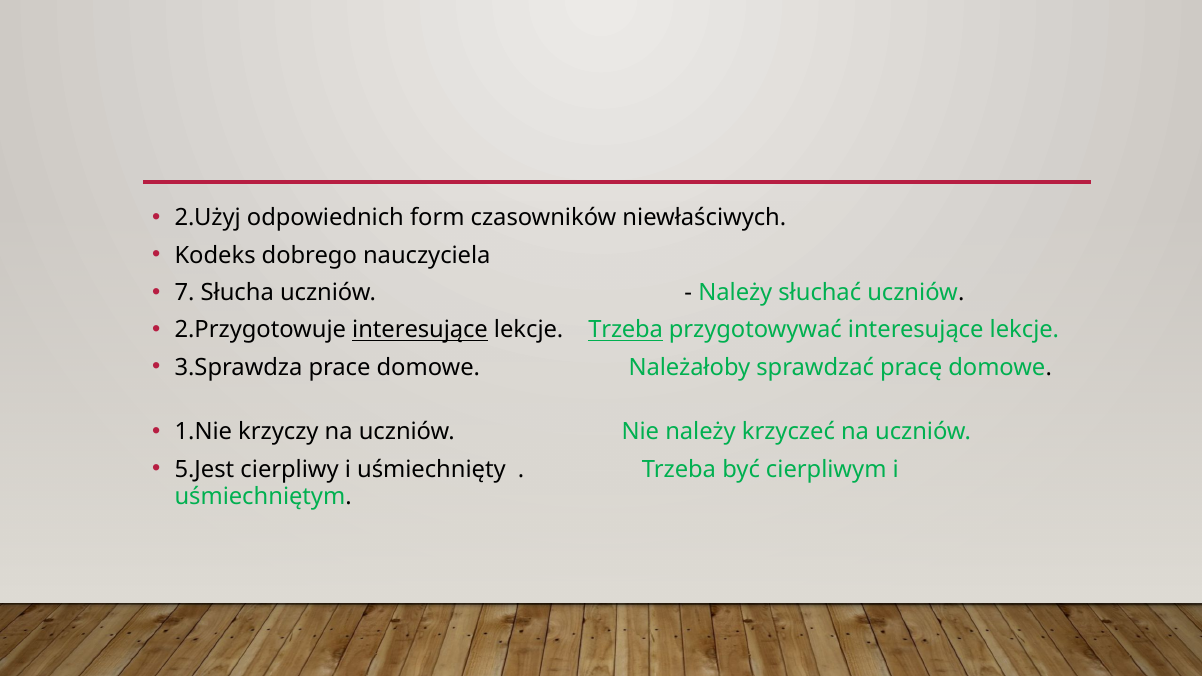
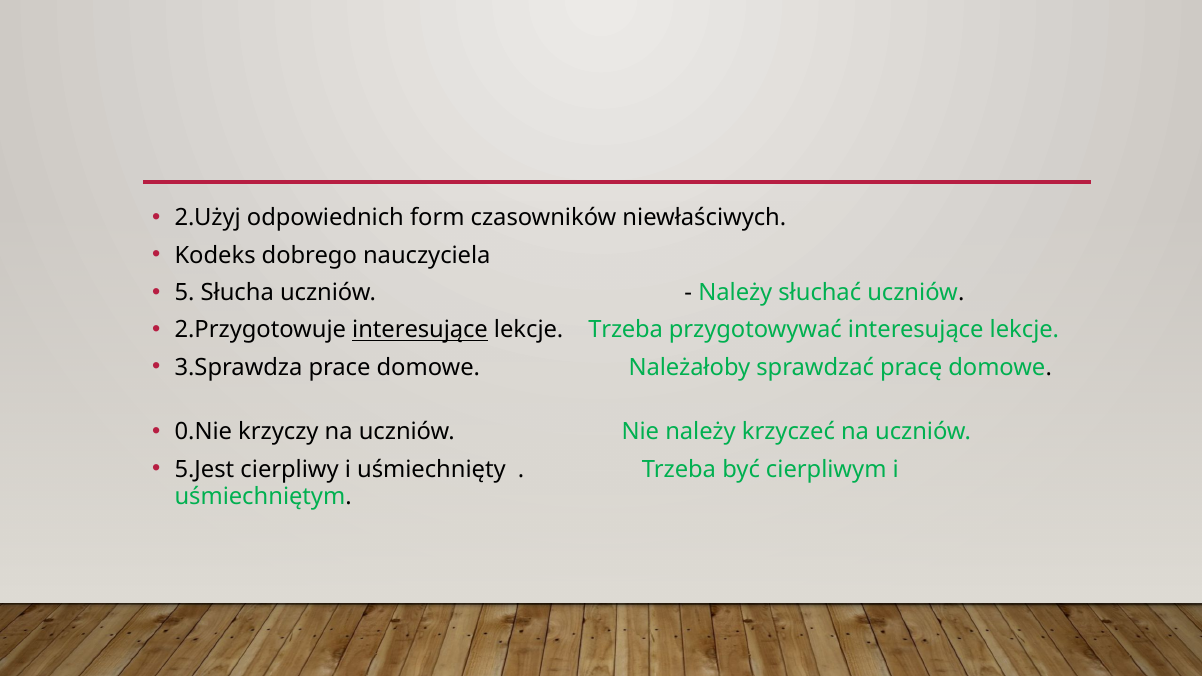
7: 7 -> 5
Trzeba at (626, 330) underline: present -> none
1.Nie: 1.Nie -> 0.Nie
